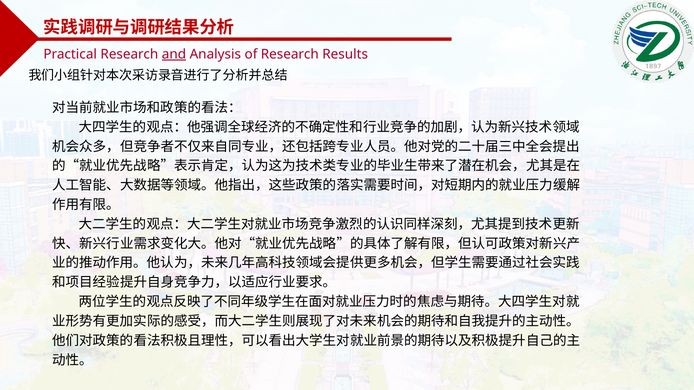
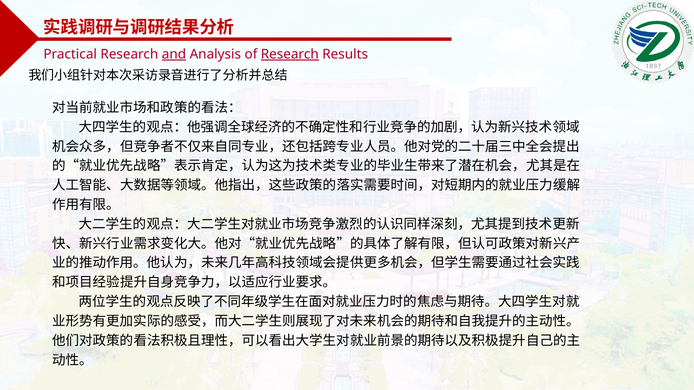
Research at (290, 54) underline: none -> present
